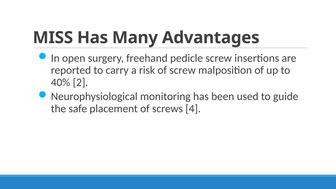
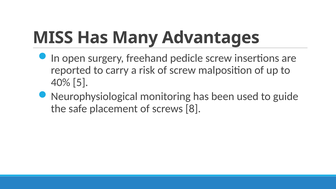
2: 2 -> 5
4: 4 -> 8
